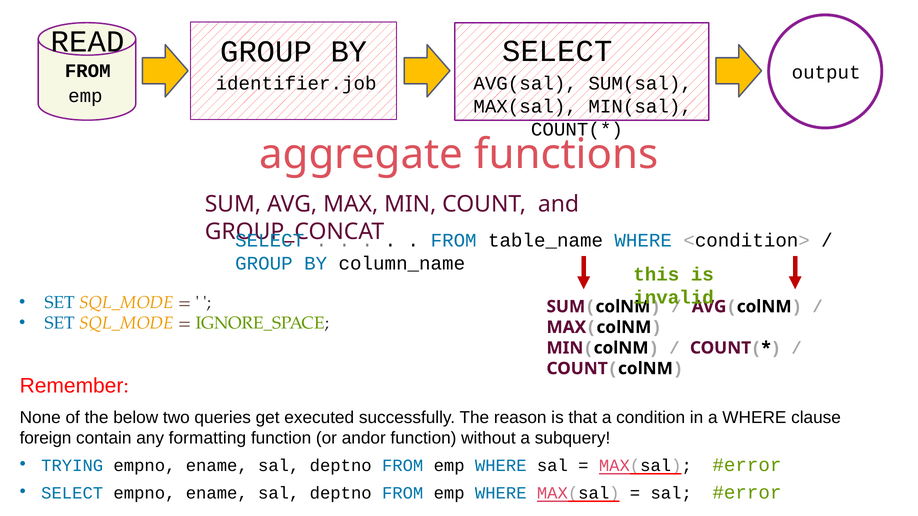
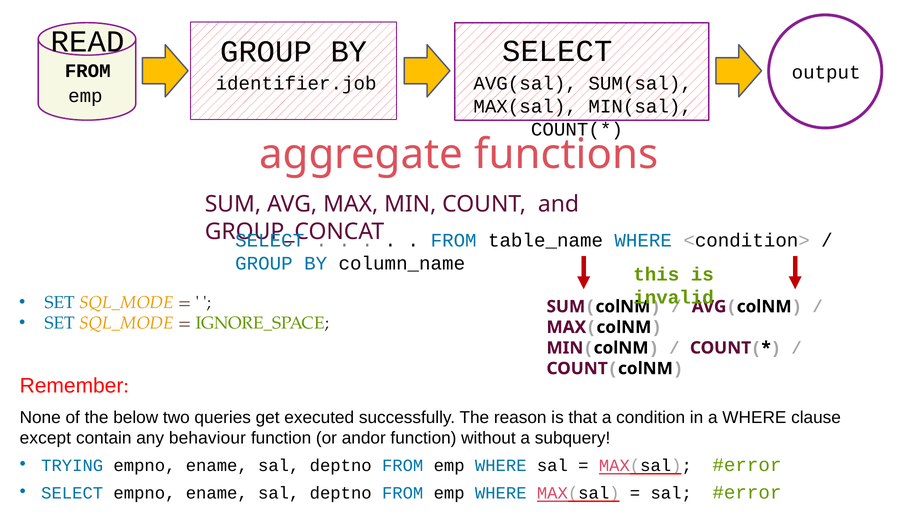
foreign: foreign -> except
formatting: formatting -> behaviour
